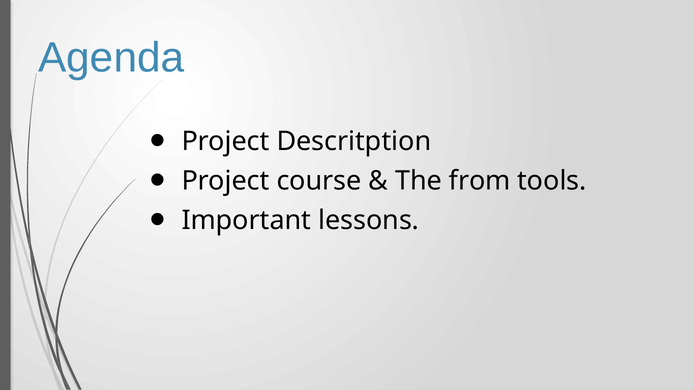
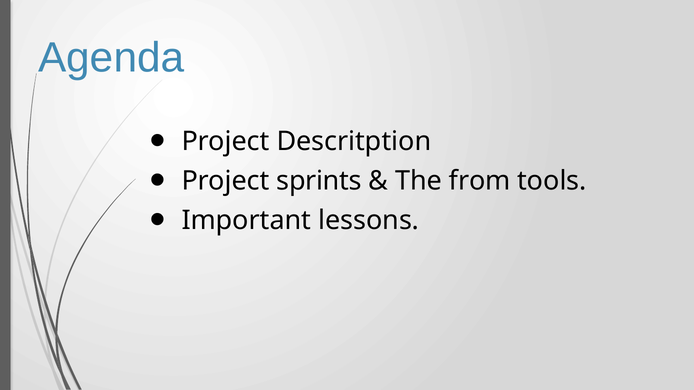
course: course -> sprints
